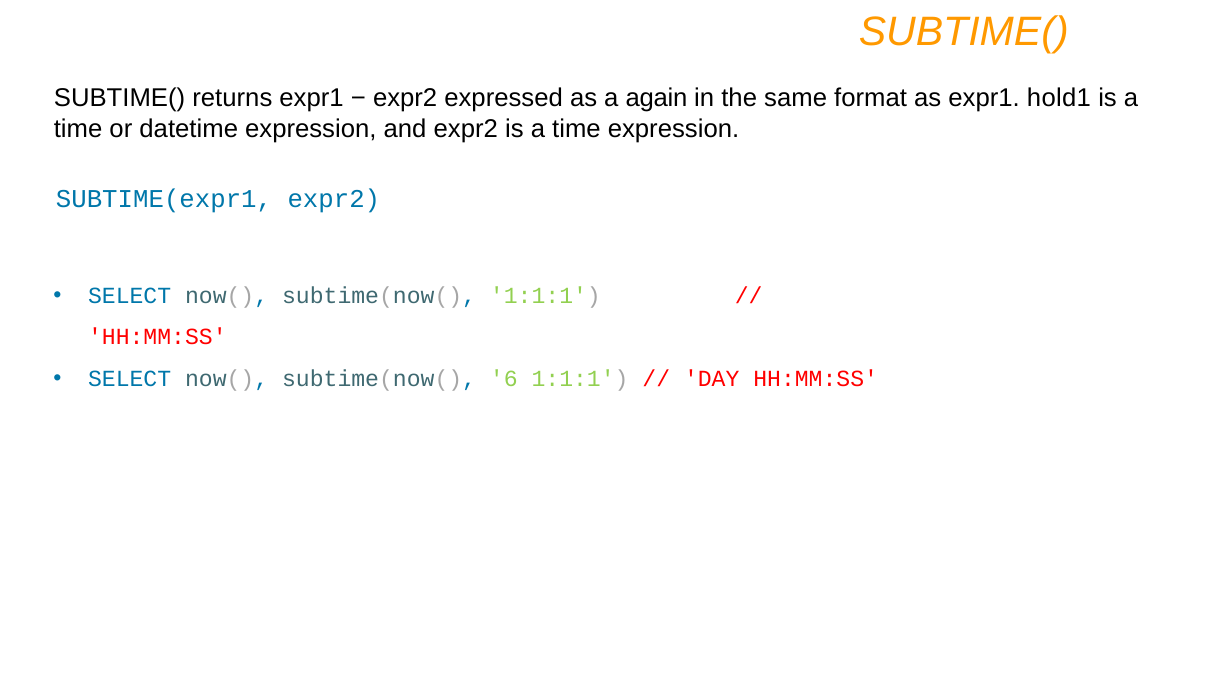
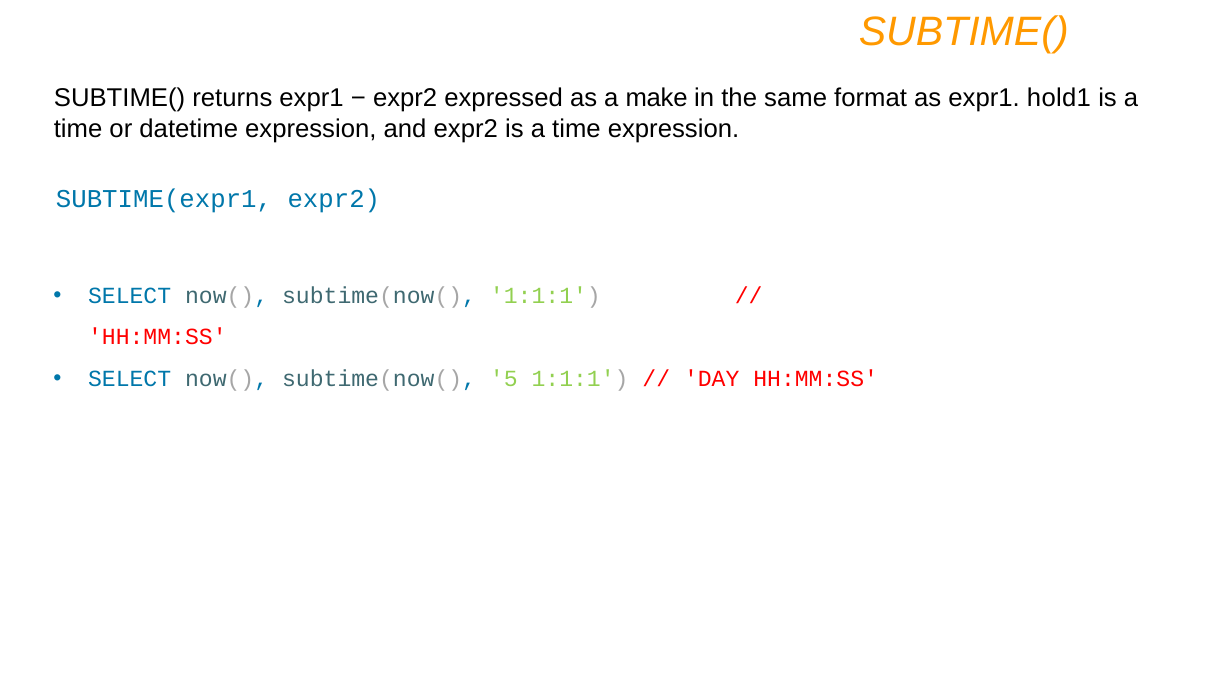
again: again -> make
6: 6 -> 5
